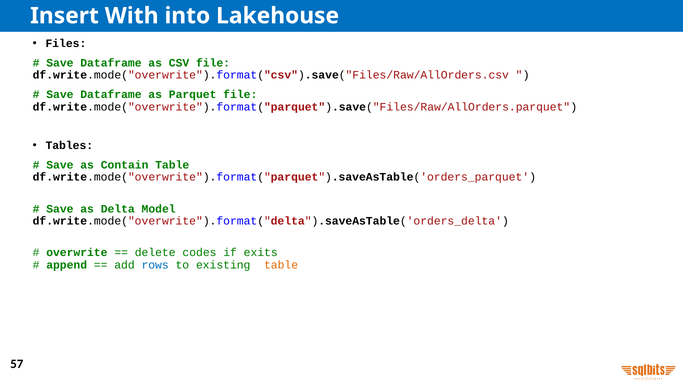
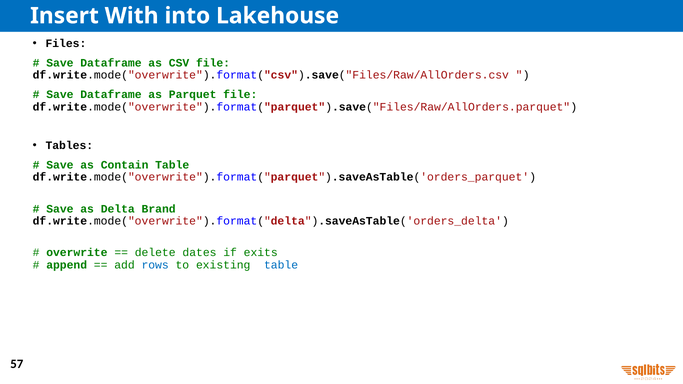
Model: Model -> Brand
codes: codes -> dates
table at (281, 265) colour: orange -> blue
